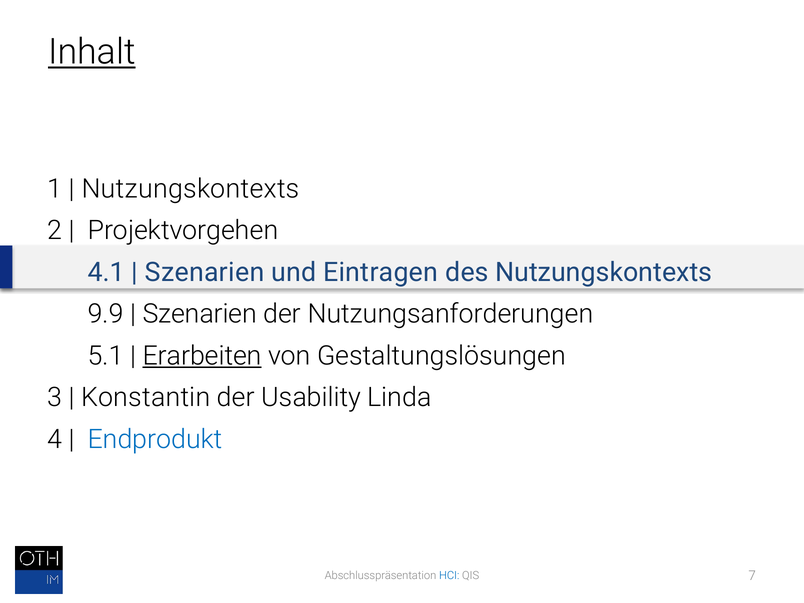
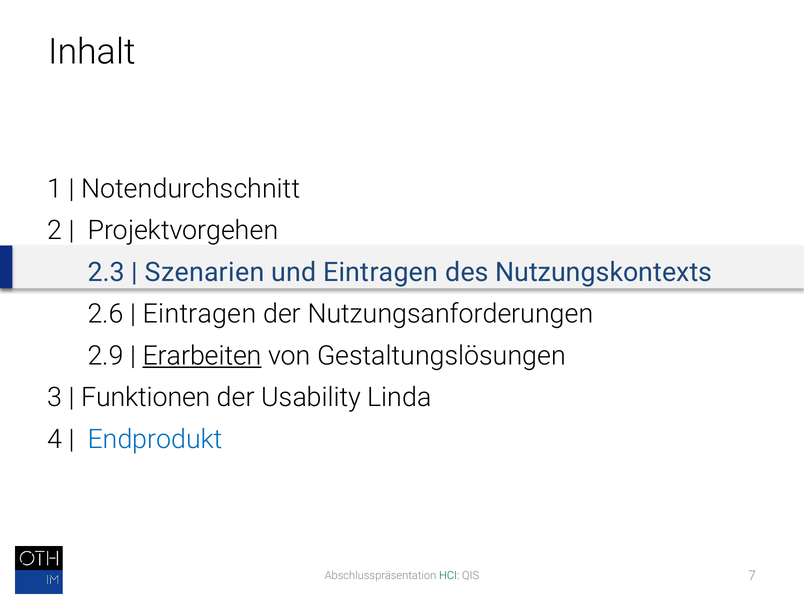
Inhalt underline: present -> none
Nutzungskontexts at (191, 189): Nutzungskontexts -> Notendurchschnitt
4.1: 4.1 -> 2.3
9.9: 9.9 -> 2.6
Szenarien at (200, 314): Szenarien -> Eintragen
5.1: 5.1 -> 2.9
Konstantin: Konstantin -> Funktionen
HCI colour: blue -> green
